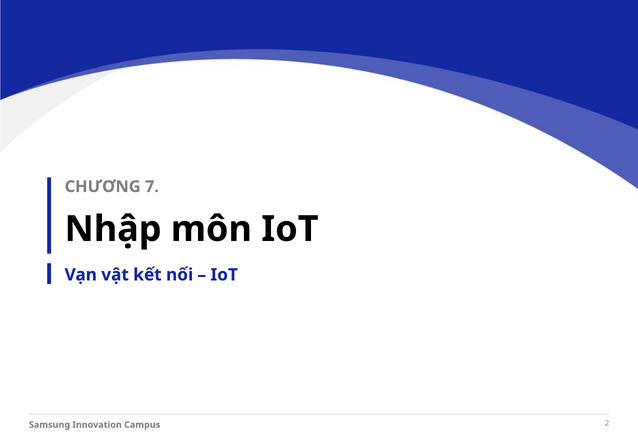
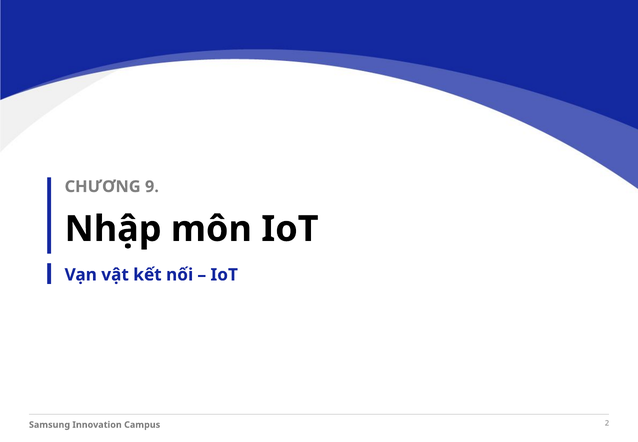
7: 7 -> 9
